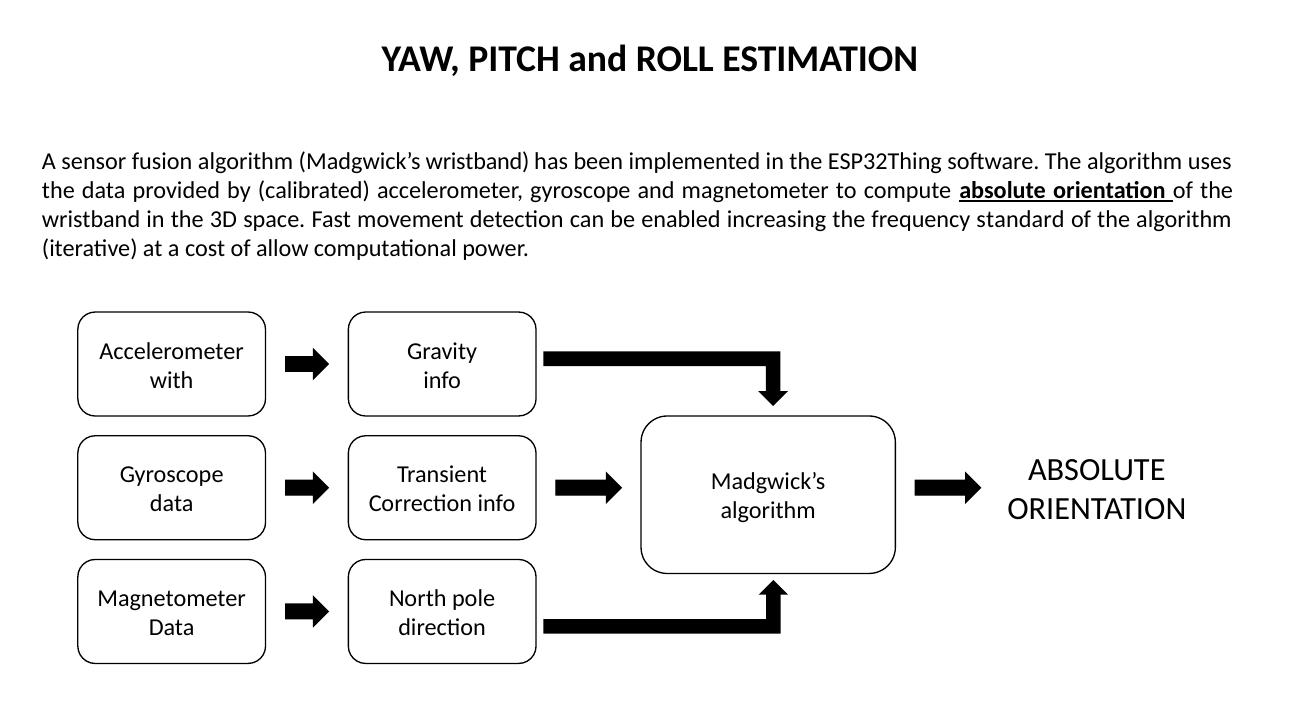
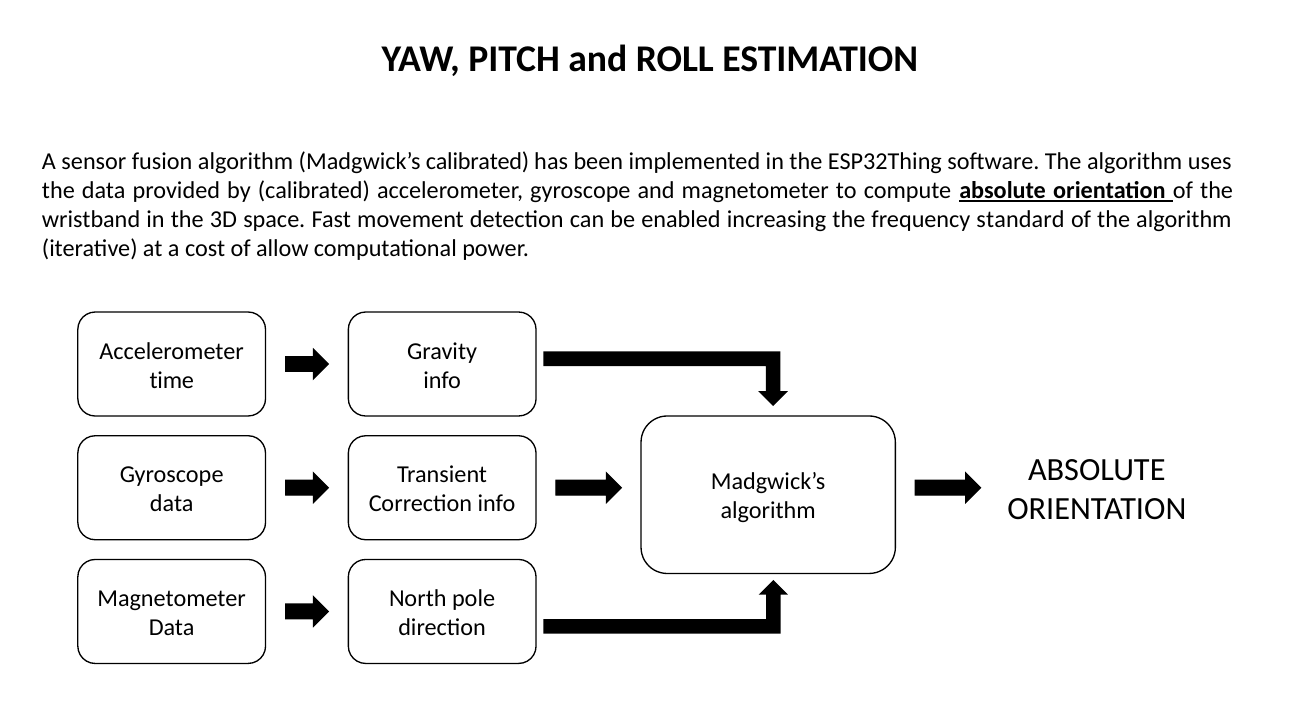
Madgwick’s wristband: wristband -> calibrated
with: with -> time
